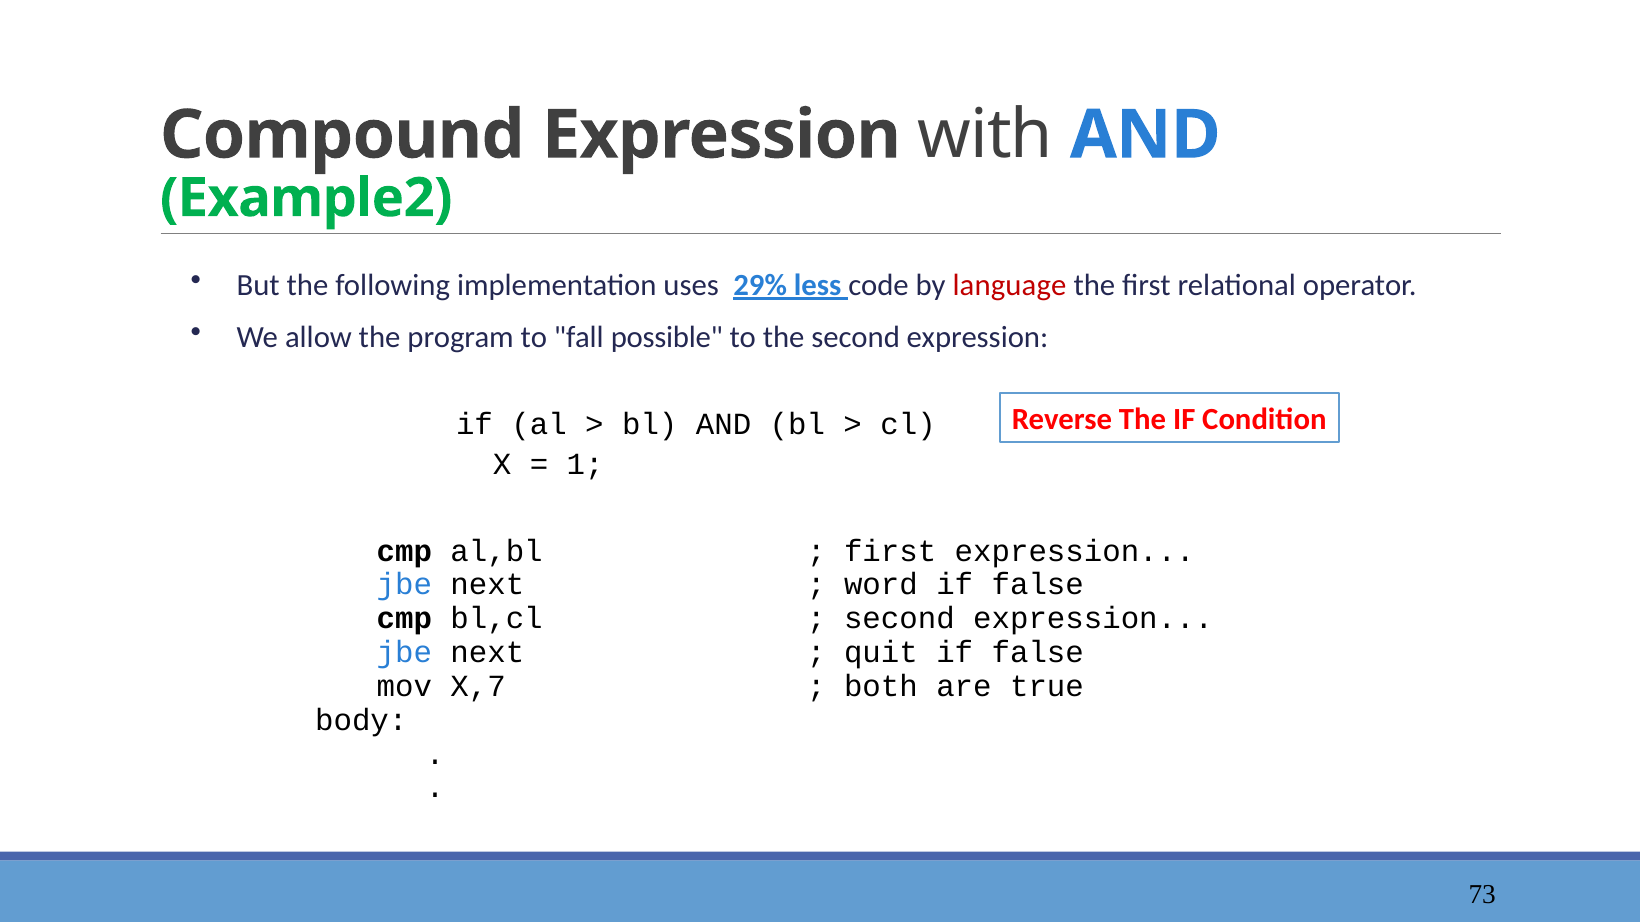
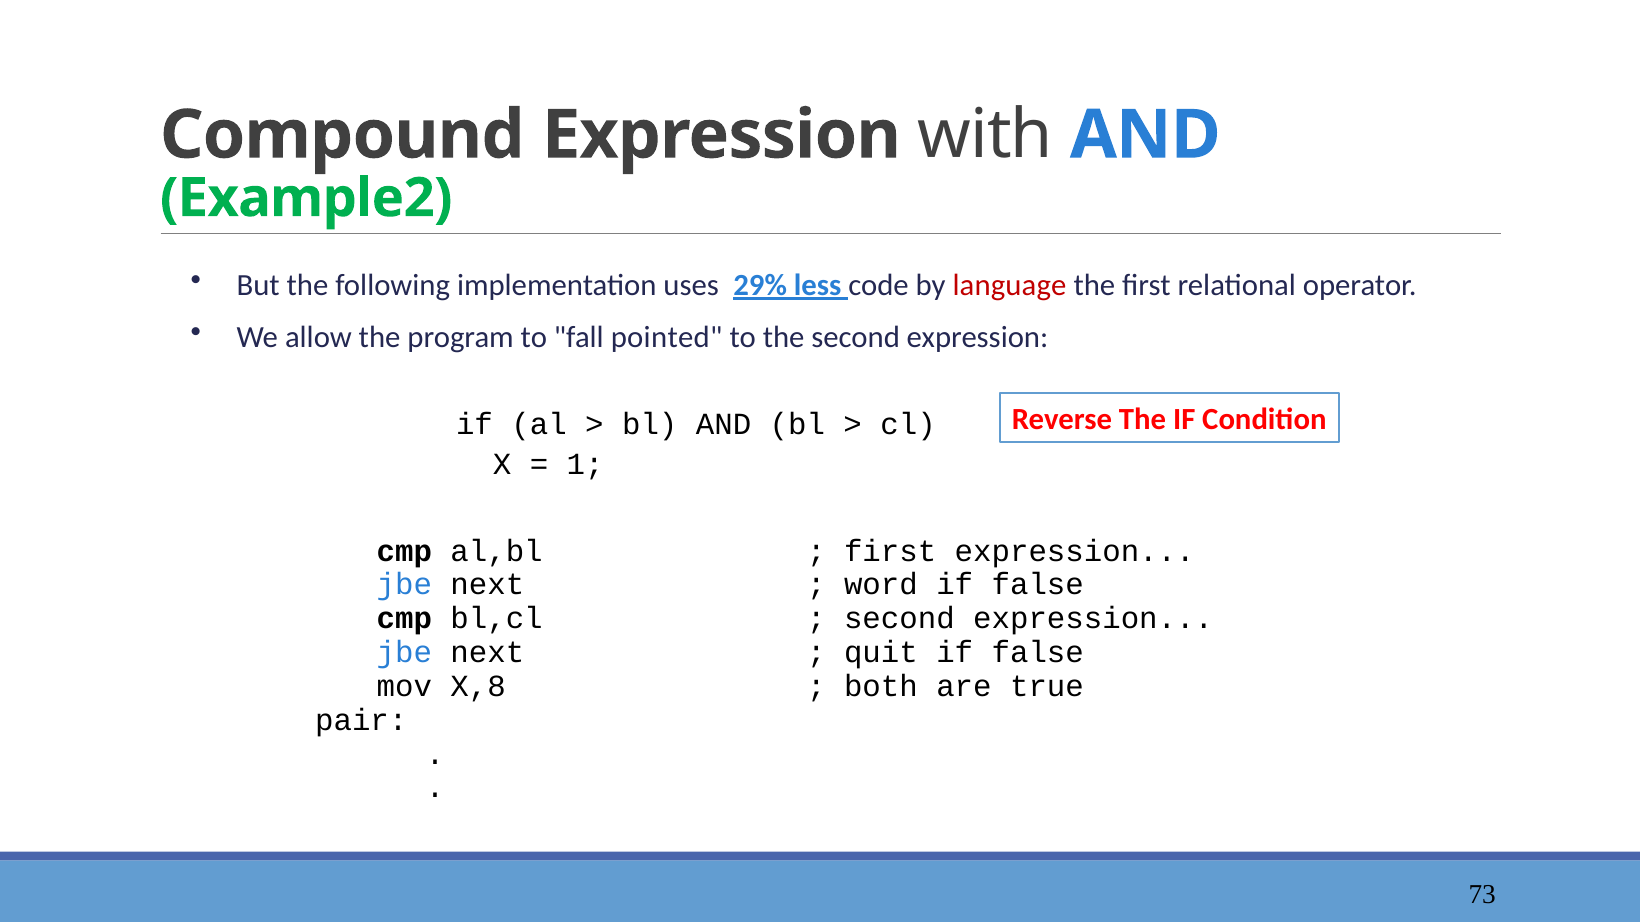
possible: possible -> pointed
X,7: X,7 -> X,8
body: body -> pair
